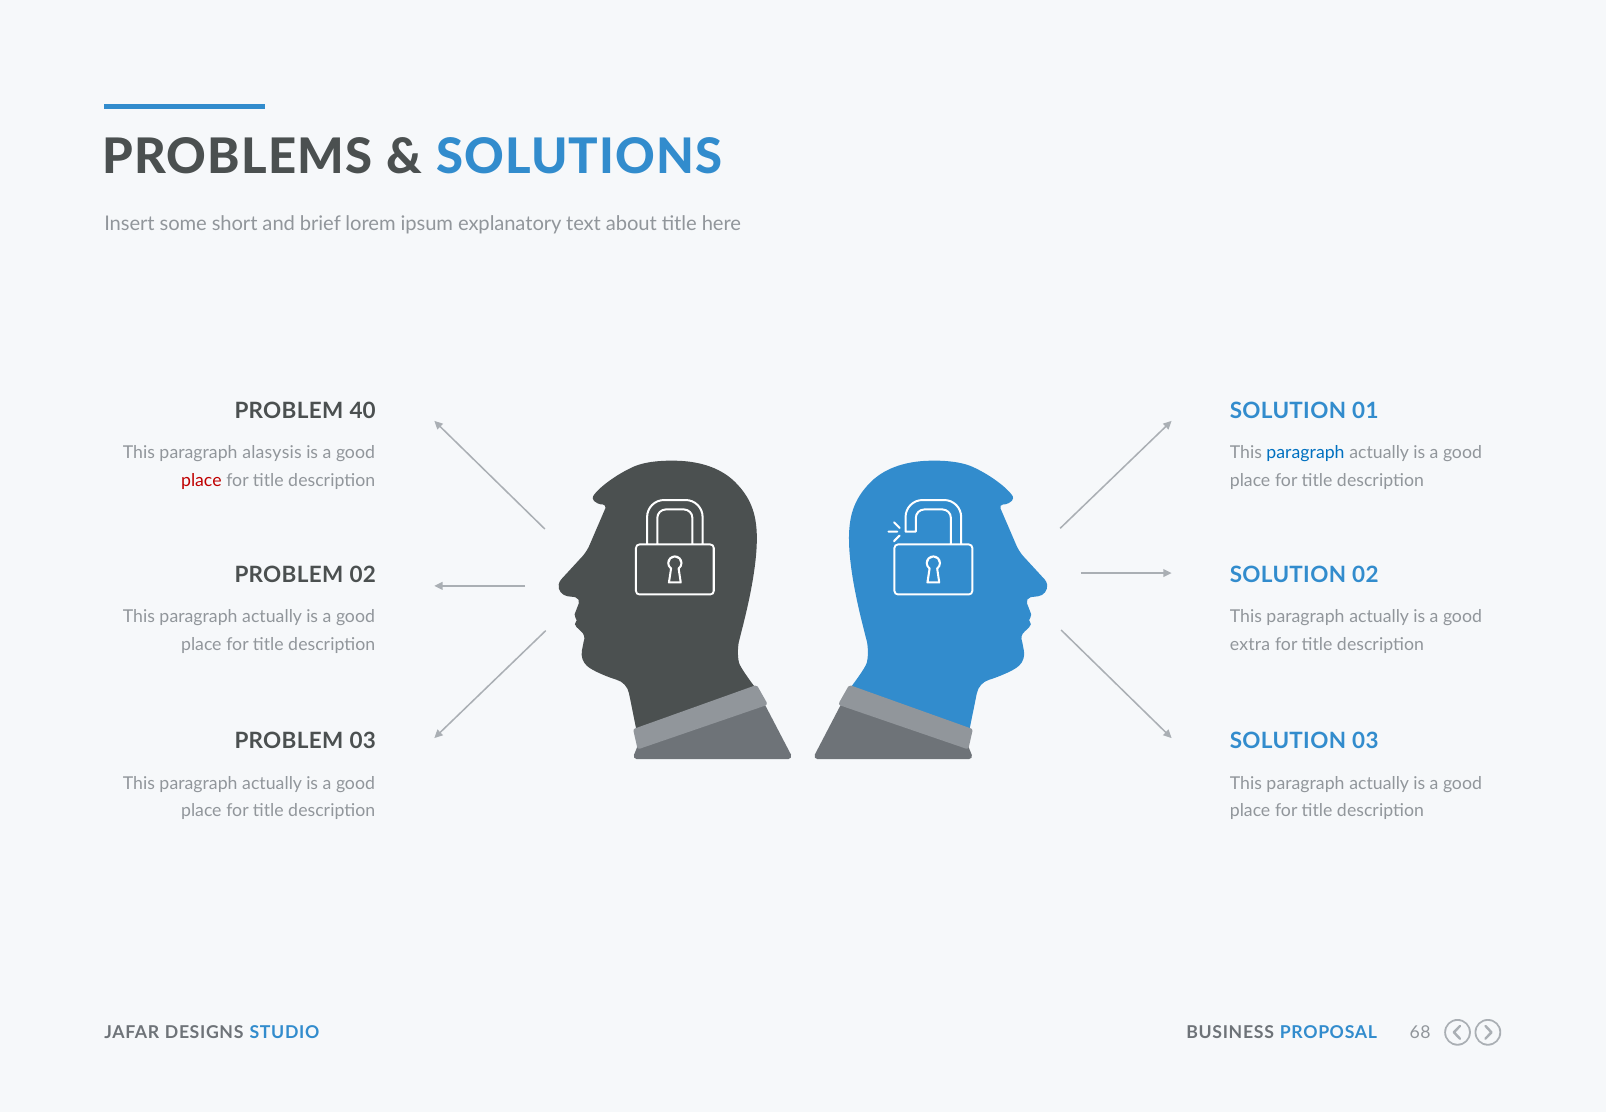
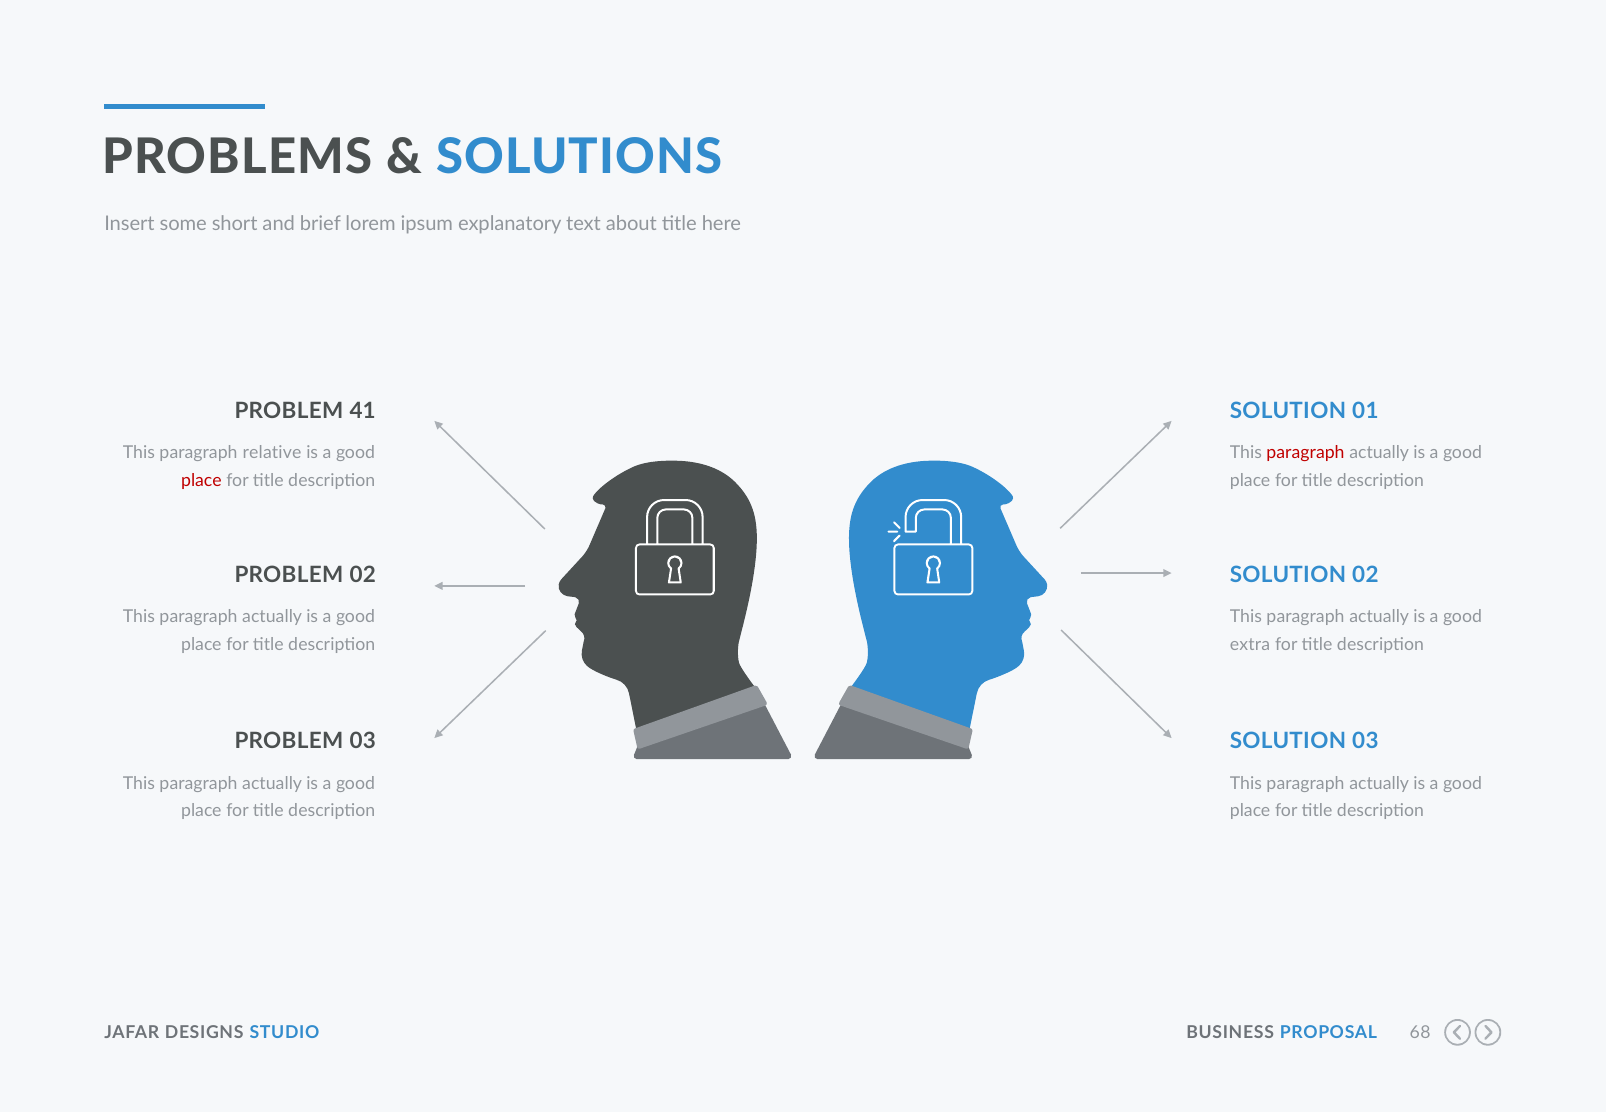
40: 40 -> 41
alasysis: alasysis -> relative
paragraph at (1306, 453) colour: blue -> red
